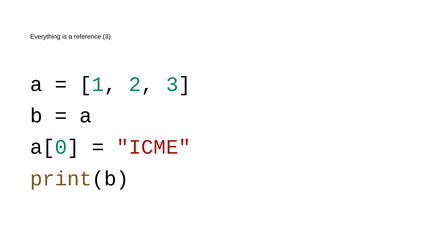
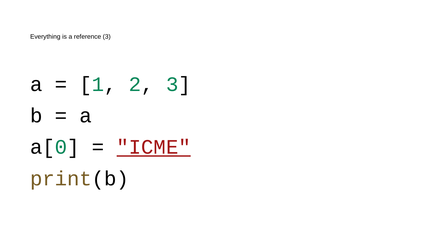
ICME underline: none -> present
